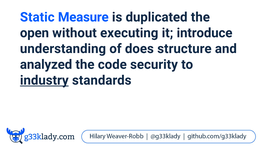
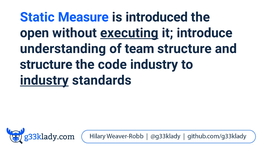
duplicated: duplicated -> introduced
executing underline: none -> present
does: does -> team
analyzed at (46, 64): analyzed -> structure
code security: security -> industry
